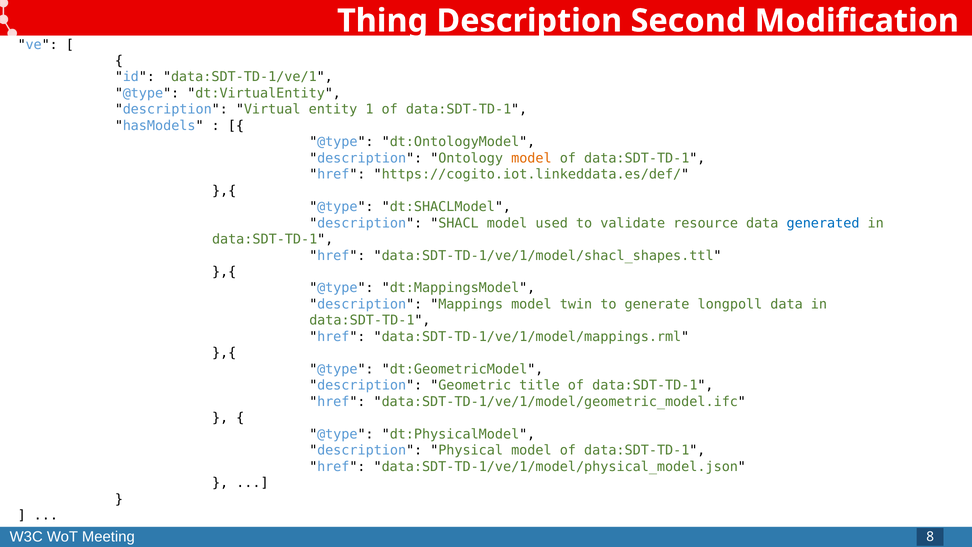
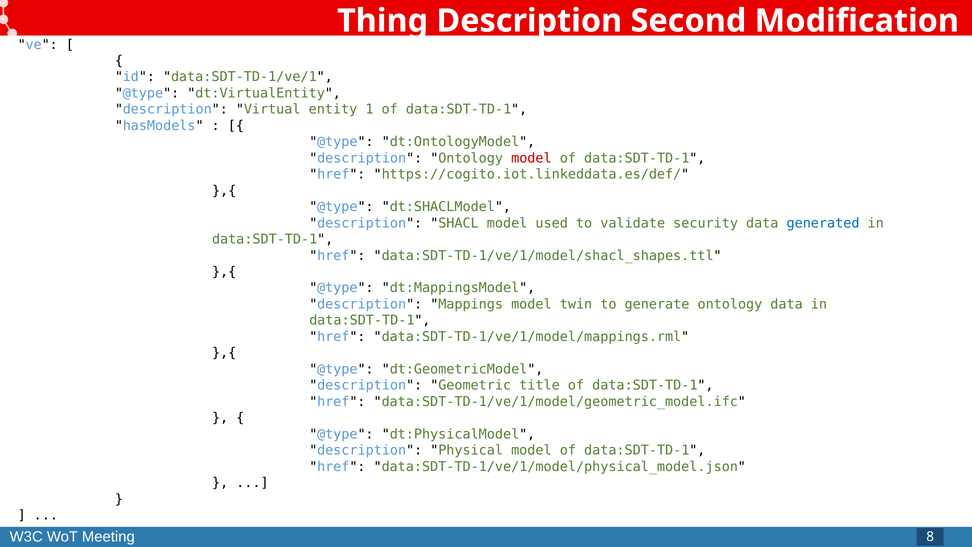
model at (531, 158) colour: orange -> red
resource: resource -> security
generate longpoll: longpoll -> ontology
